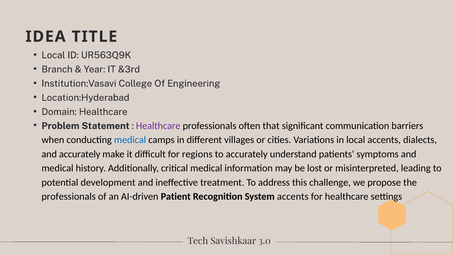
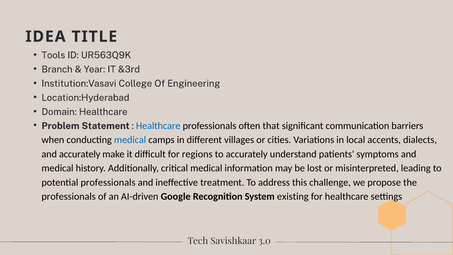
Local at (53, 55): Local -> Tools
Healthcare at (158, 126) colour: purple -> blue
potential development: development -> professionals
Patient: Patient -> Google
System accents: accents -> existing
